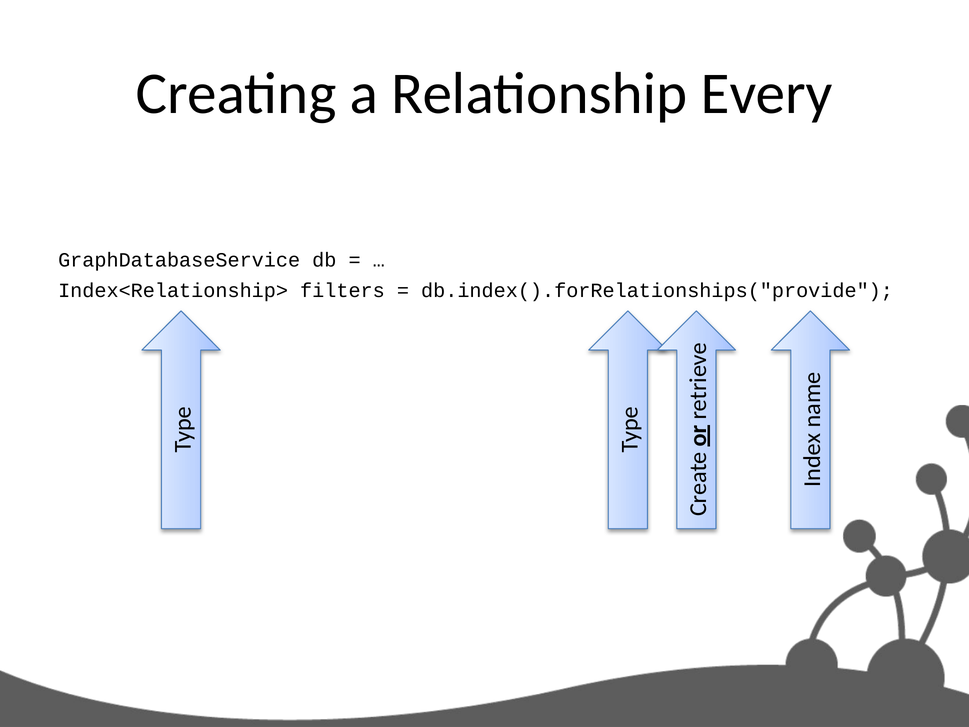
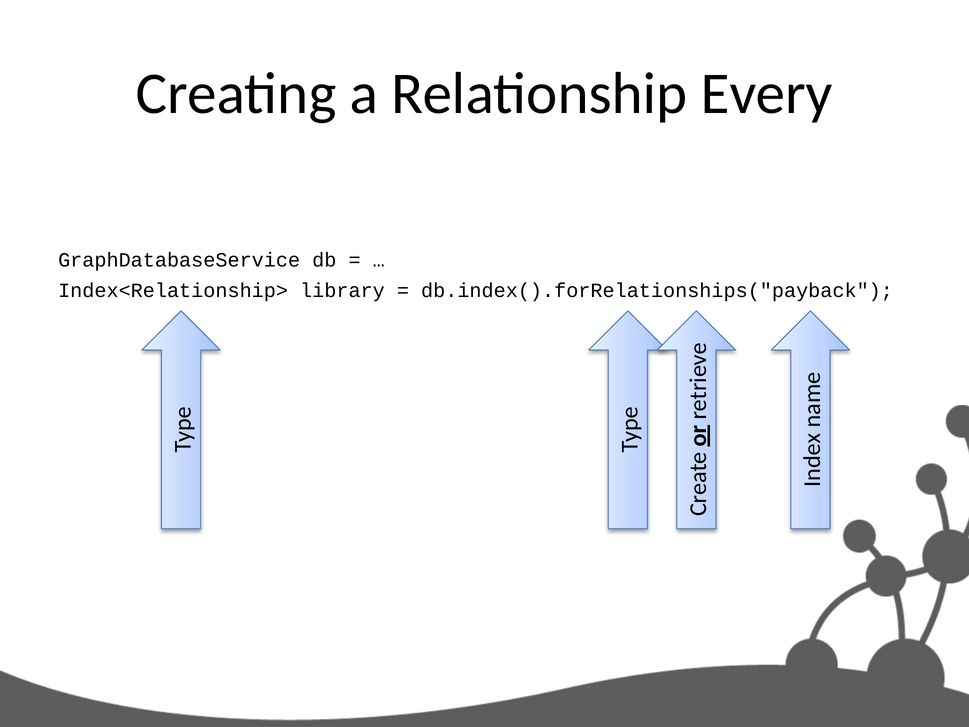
filters: filters -> library
db.index().forRelationships("provide: db.index().forRelationships("provide -> db.index().forRelationships("payback
